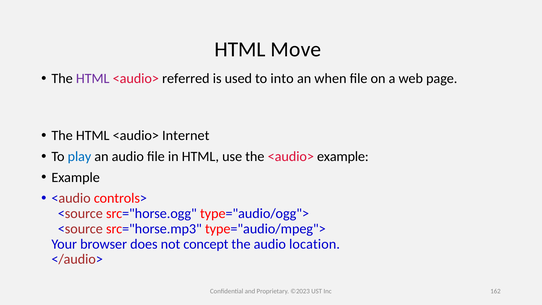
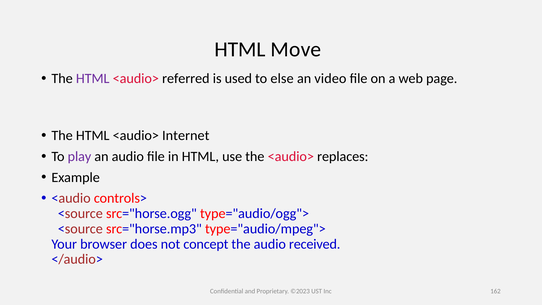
into: into -> else
when: when -> video
play colour: blue -> purple
<audio> example: example -> replaces
location: location -> received
